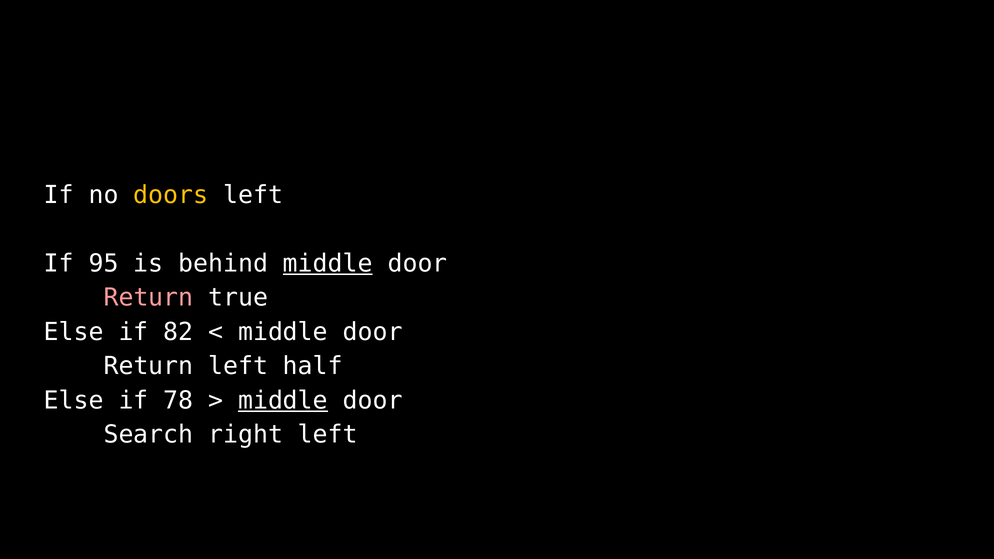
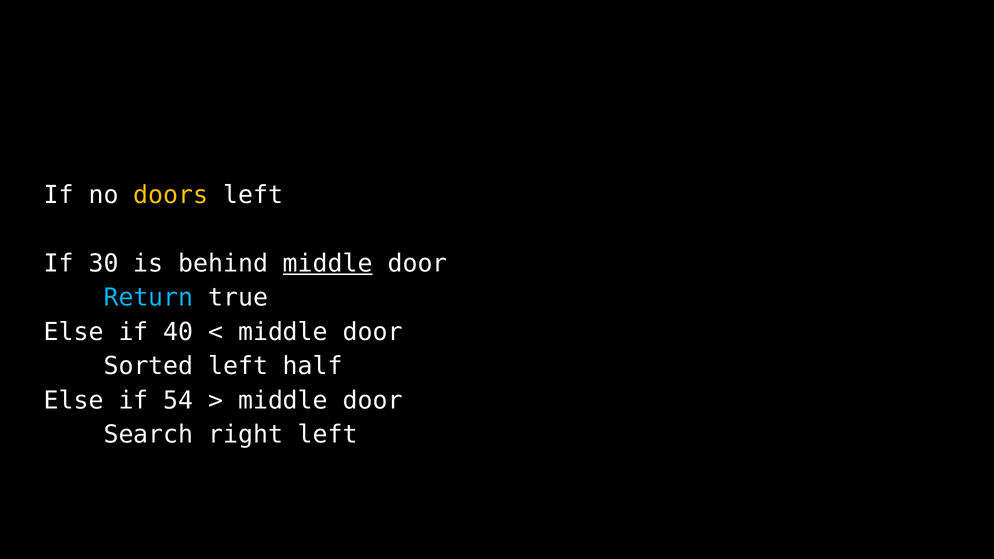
95: 95 -> 30
Return at (148, 298) colour: pink -> light blue
82: 82 -> 40
Return at (148, 366): Return -> Sorted
78: 78 -> 54
middle at (283, 401) underline: present -> none
